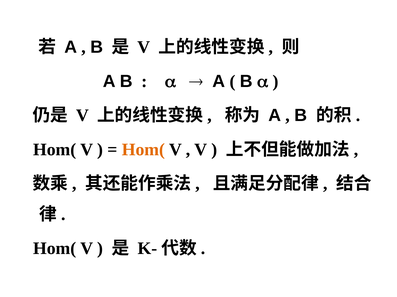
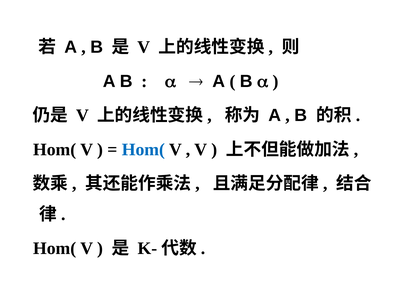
Hom( at (143, 150) colour: orange -> blue
